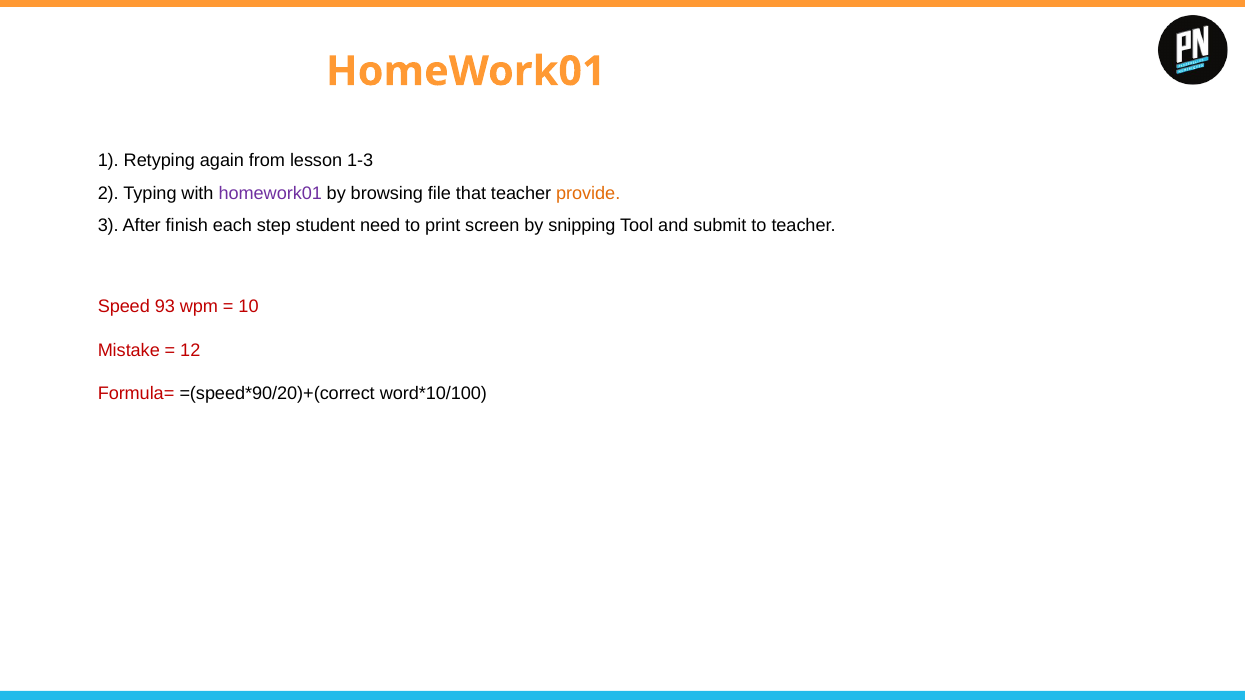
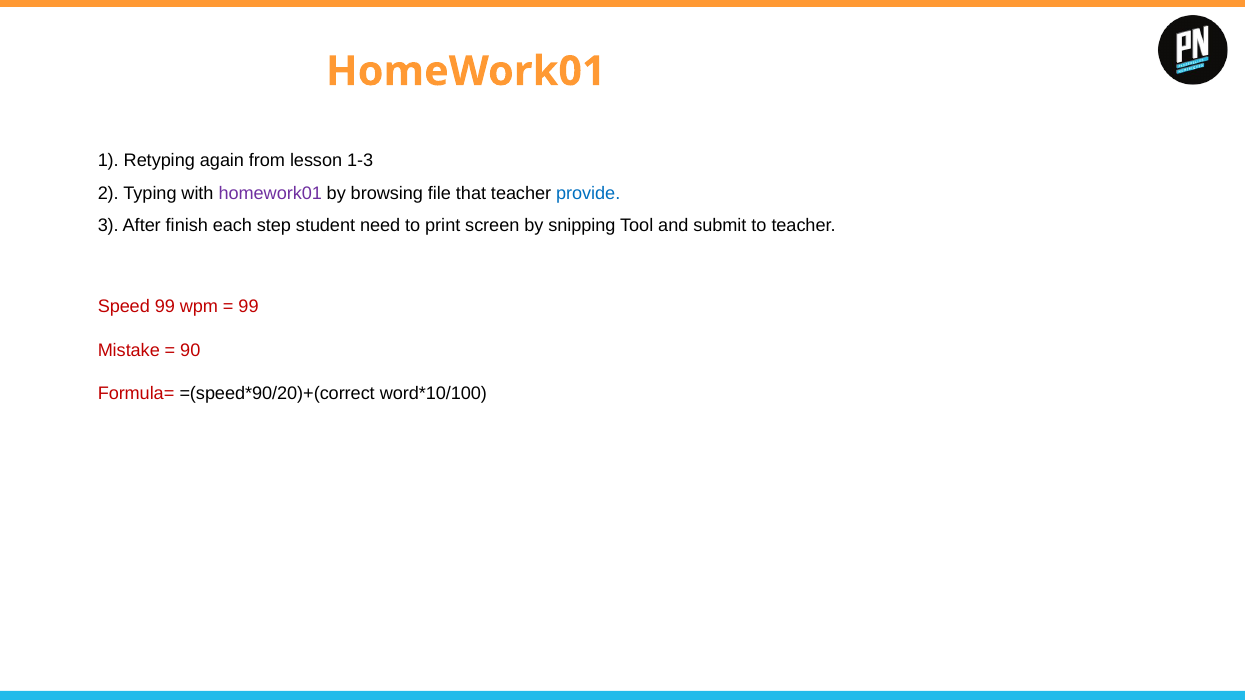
provide colour: orange -> blue
Speed 93: 93 -> 99
10 at (249, 307): 10 -> 99
12: 12 -> 90
